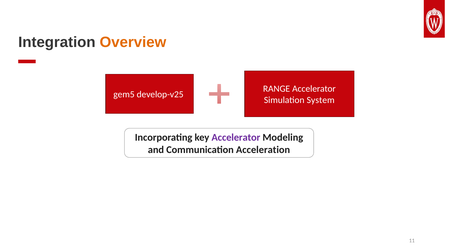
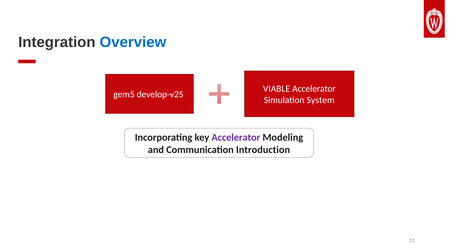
Overview colour: orange -> blue
RANGE: RANGE -> VIABLE
Acceleration: Acceleration -> Introduction
